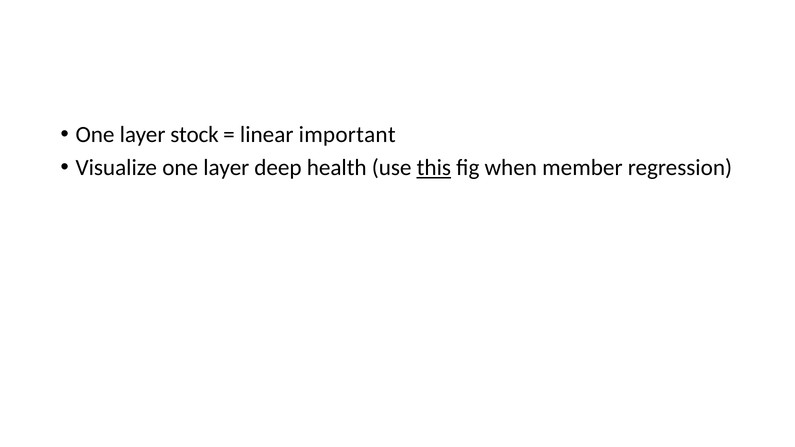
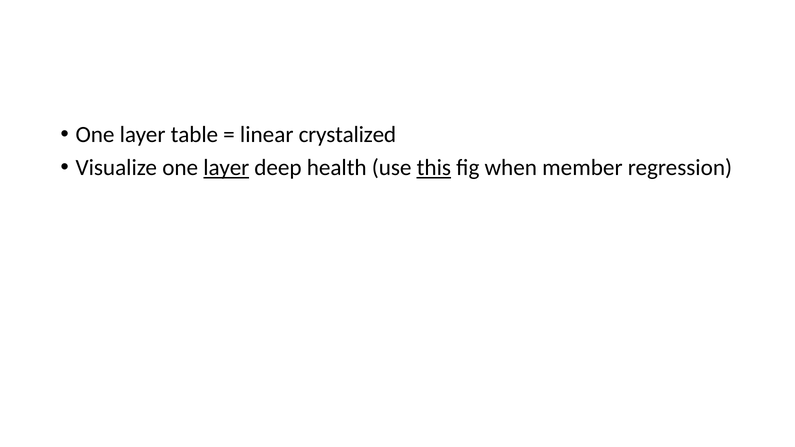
stock: stock -> table
important: important -> crystalized
layer at (226, 168) underline: none -> present
